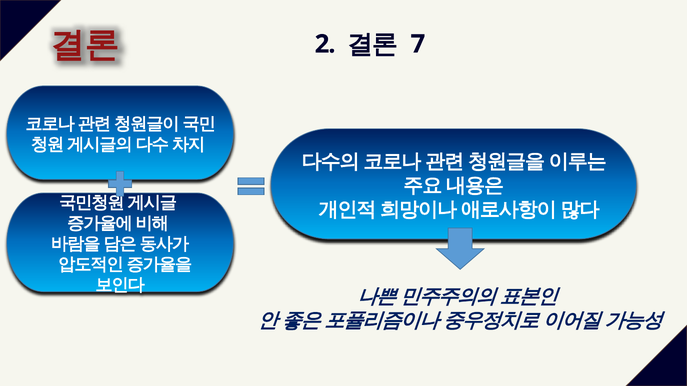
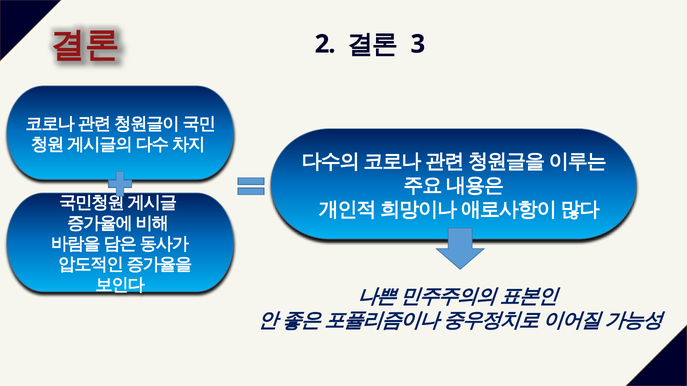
7: 7 -> 3
